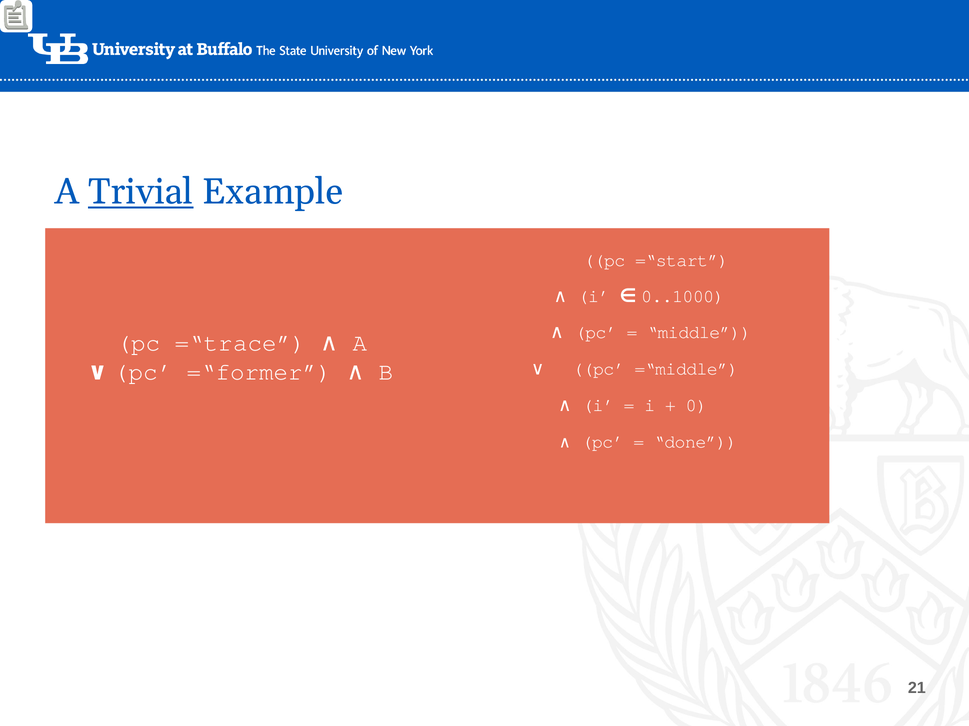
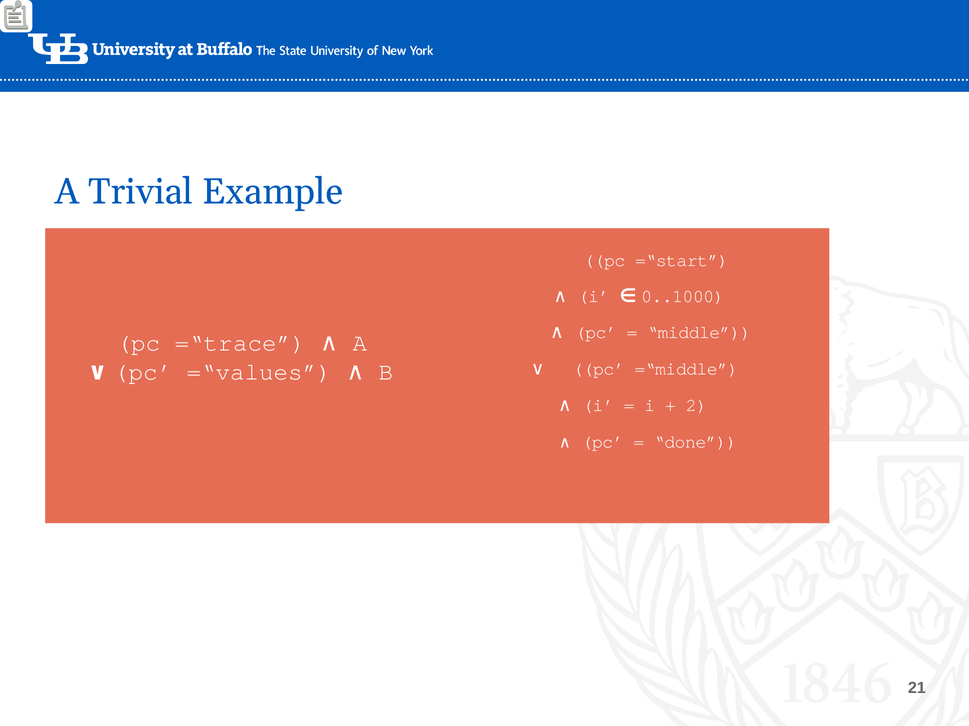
Trivial underline: present -> none
=“former: =“former -> =“values
0: 0 -> 2
